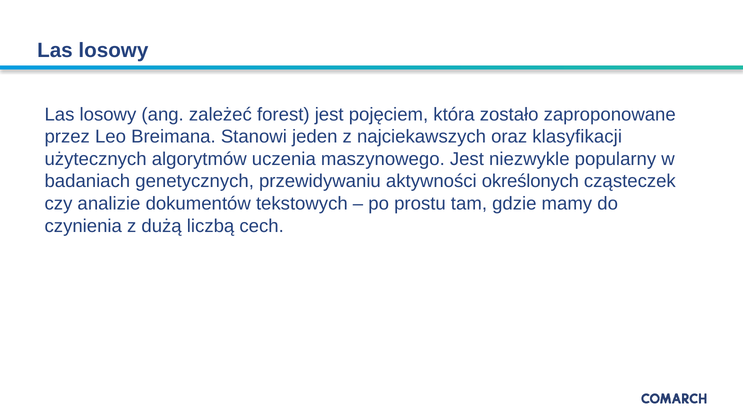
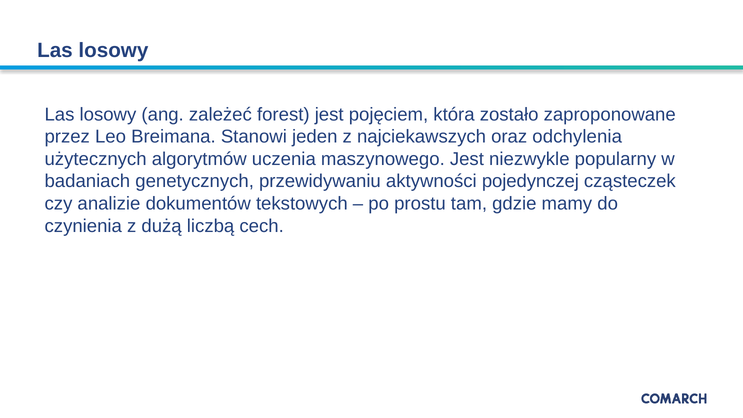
klasyfikacji: klasyfikacji -> odchylenia
określonych: określonych -> pojedynczej
